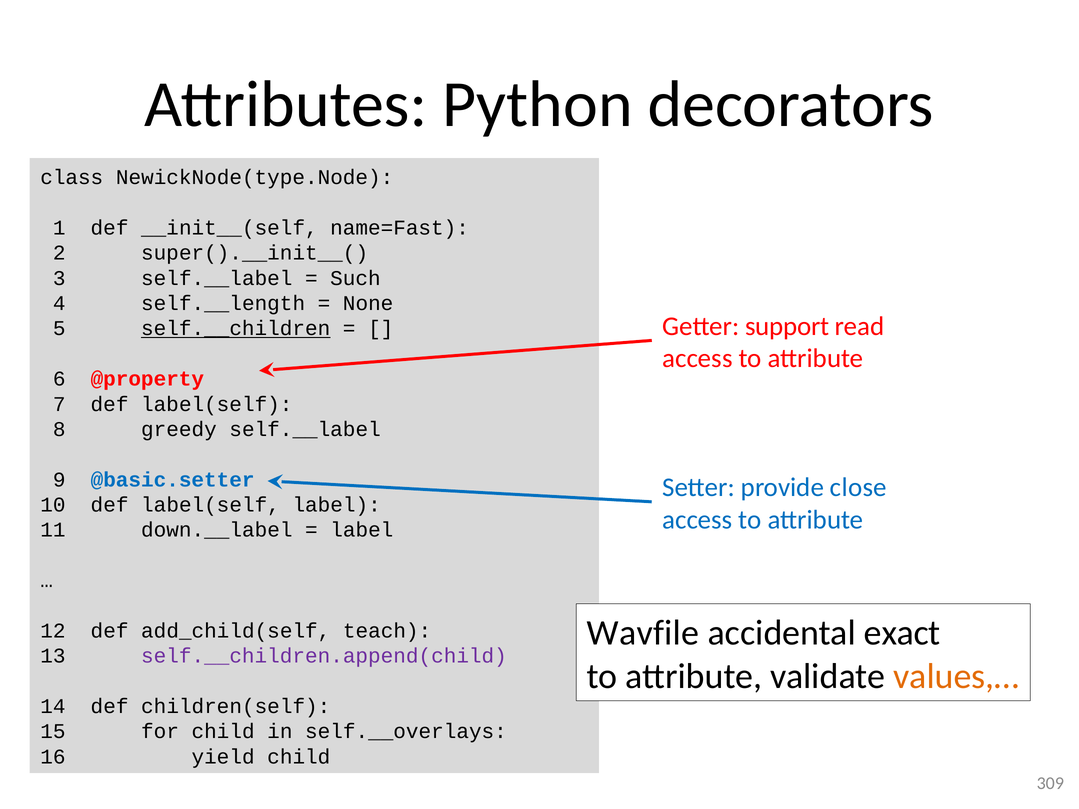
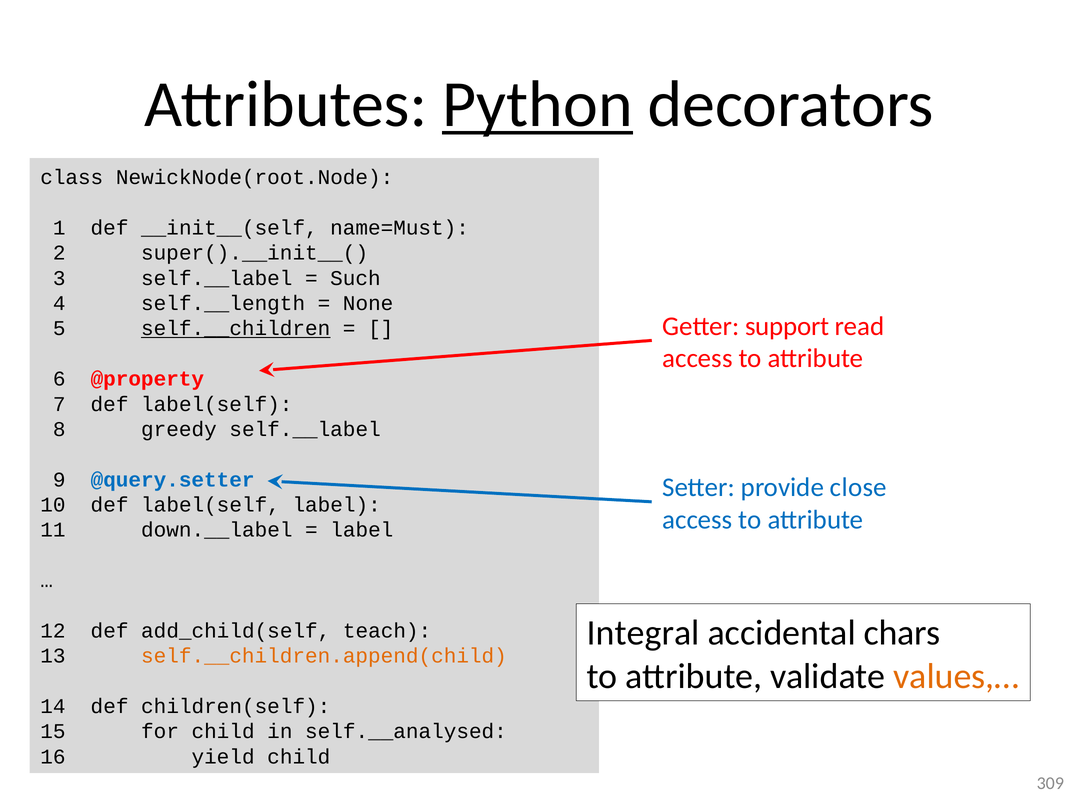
Python underline: none -> present
NewickNode(type.Node: NewickNode(type.Node -> NewickNode(root.Node
name=Fast: name=Fast -> name=Must
@basic.setter: @basic.setter -> @query.setter
Wavfile: Wavfile -> Integral
exact: exact -> chars
self.__children.append(child colour: purple -> orange
self.__overlays: self.__overlays -> self.__analysed
